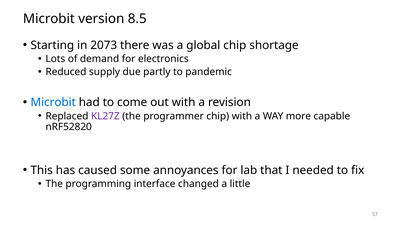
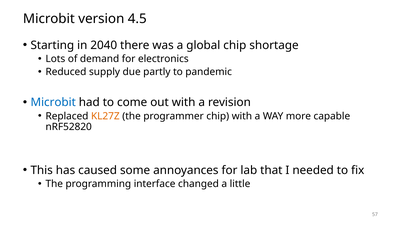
8.5: 8.5 -> 4.5
2073: 2073 -> 2040
KL27Z colour: purple -> orange
